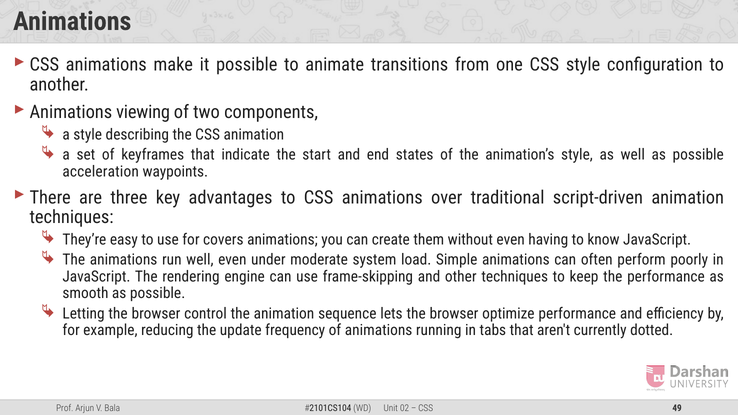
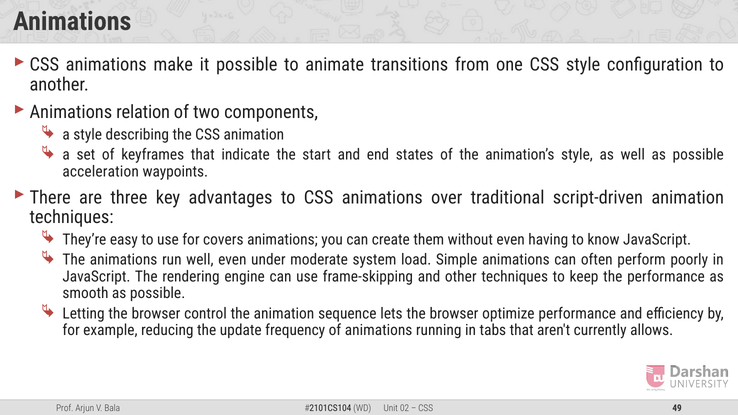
viewing: viewing -> relation
dotted: dotted -> allows
